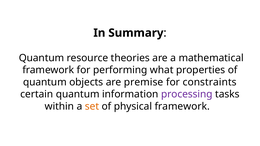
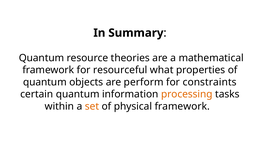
performing: performing -> resourceful
premise: premise -> perform
processing colour: purple -> orange
